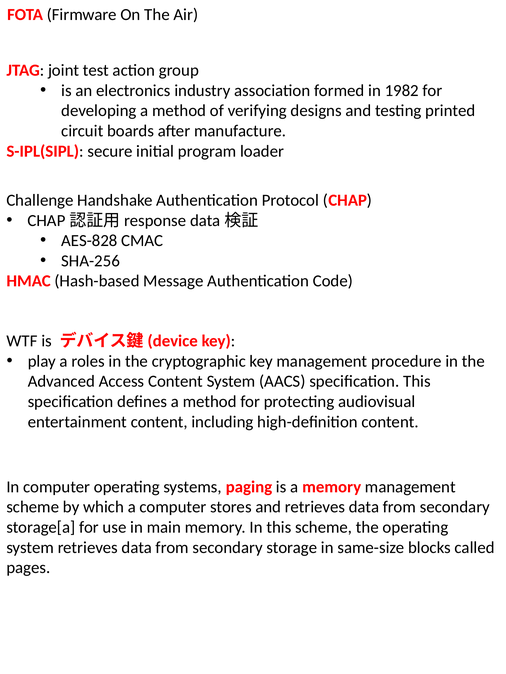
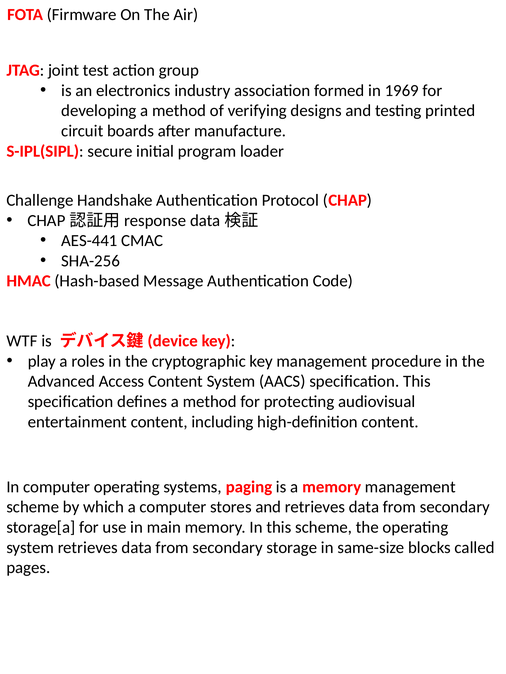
1982: 1982 -> 1969
AES-828: AES-828 -> AES-441
